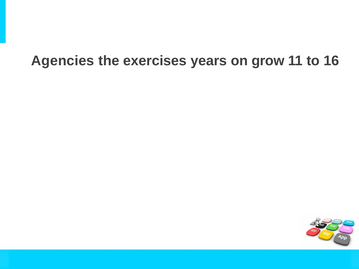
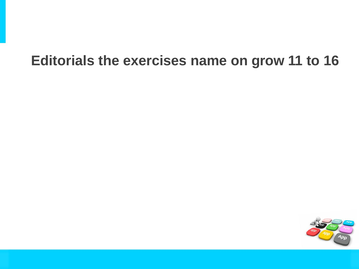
Agencies: Agencies -> Editorials
years: years -> name
